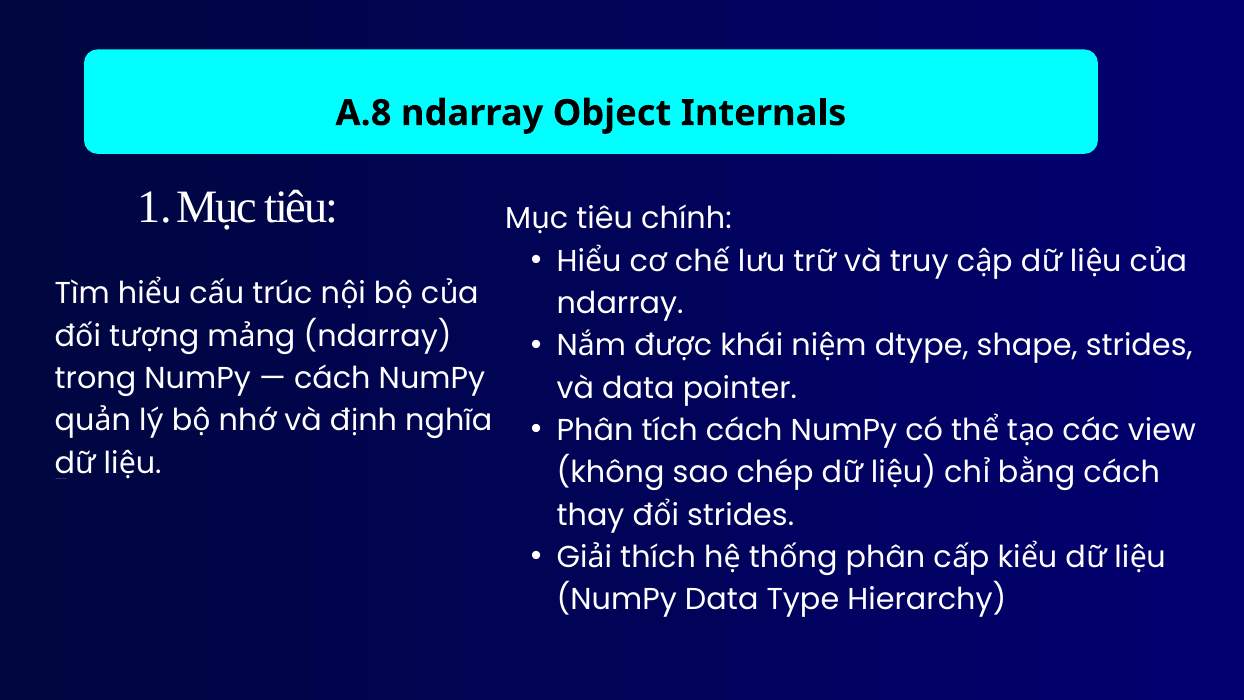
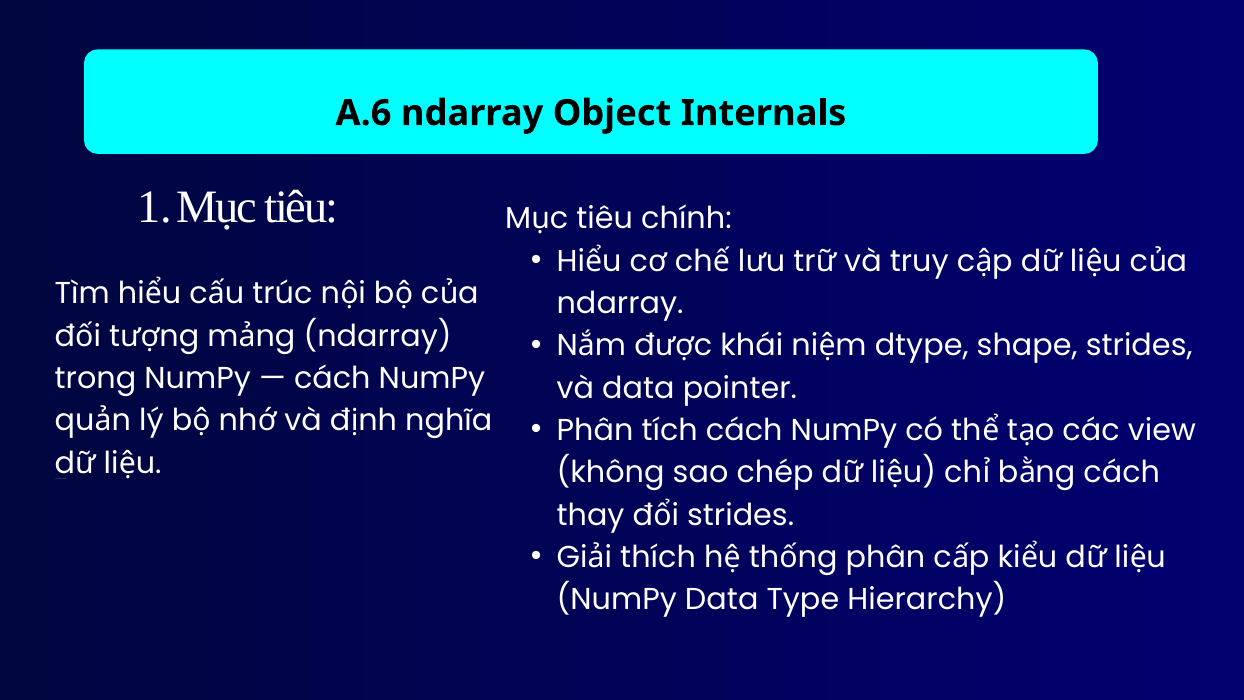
A.8: A.8 -> A.6
